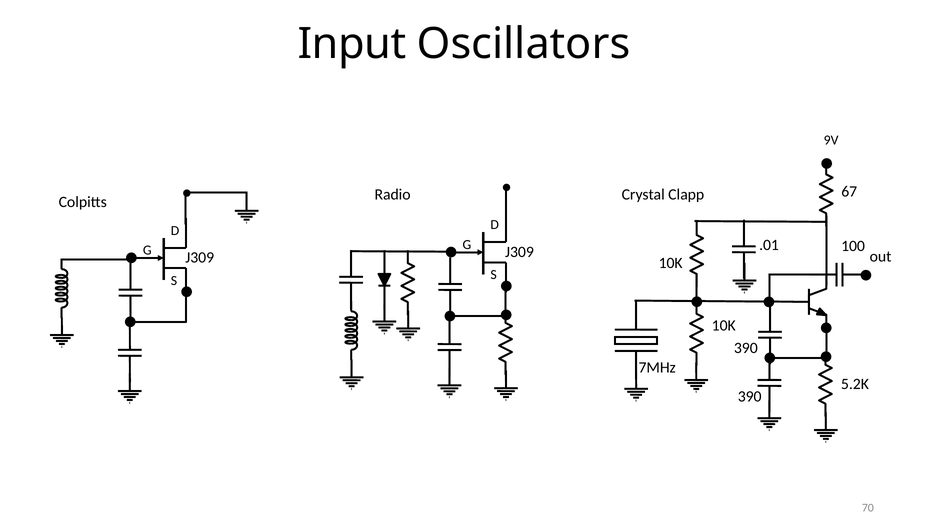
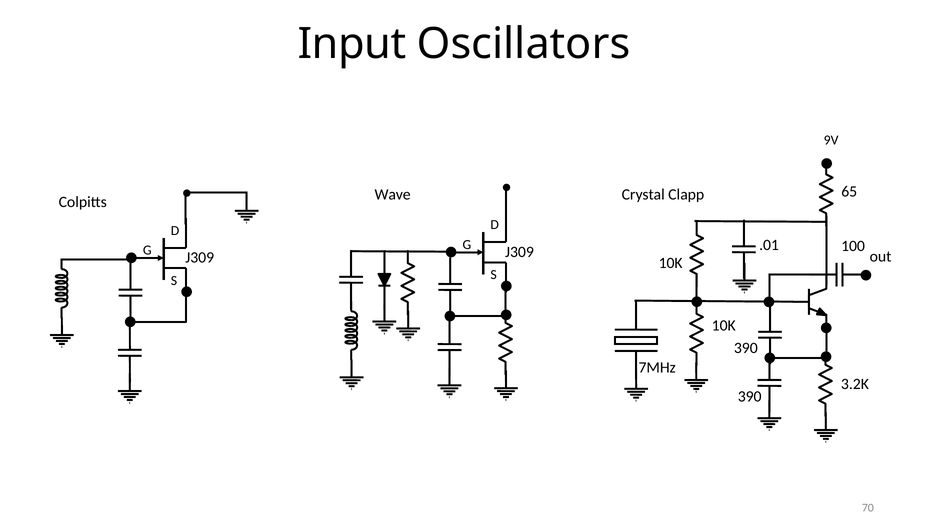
Radio: Radio -> Wave
67: 67 -> 65
5.2K: 5.2K -> 3.2K
